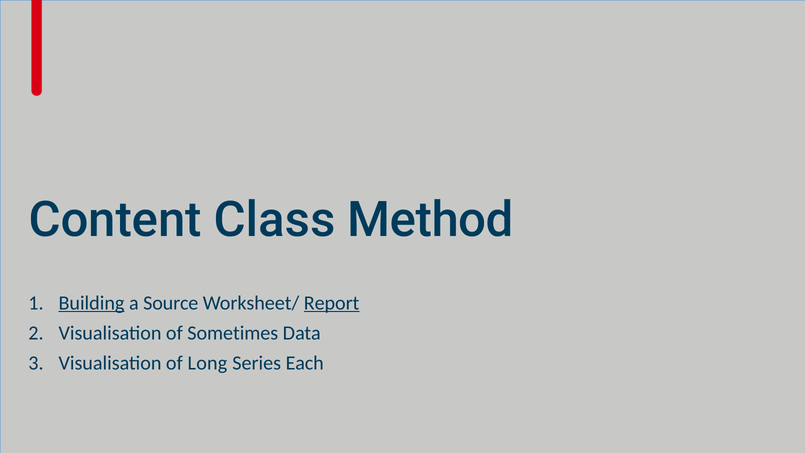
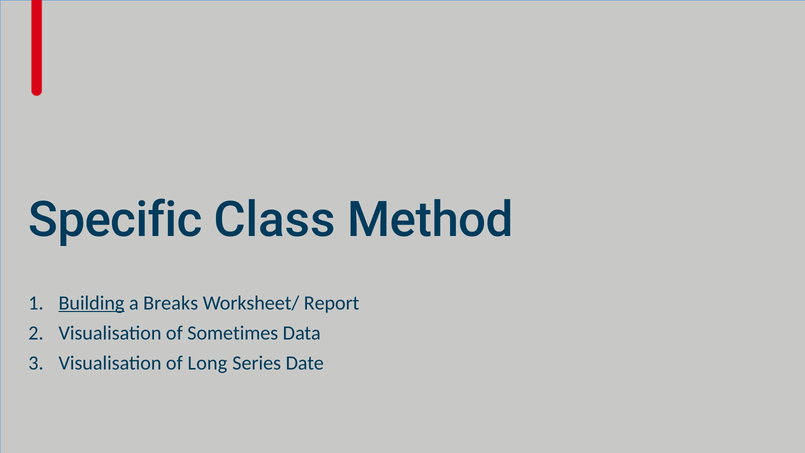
Content: Content -> Specific
Source: Source -> Breaks
Report underline: present -> none
Each: Each -> Date
